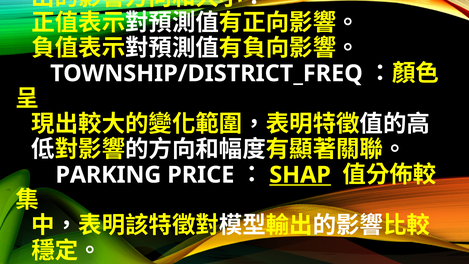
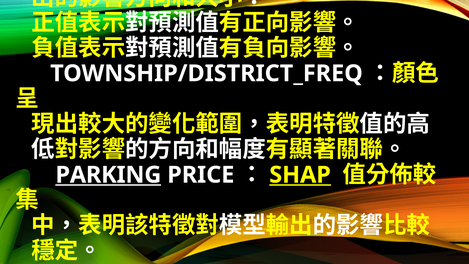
PARKING underline: none -> present
